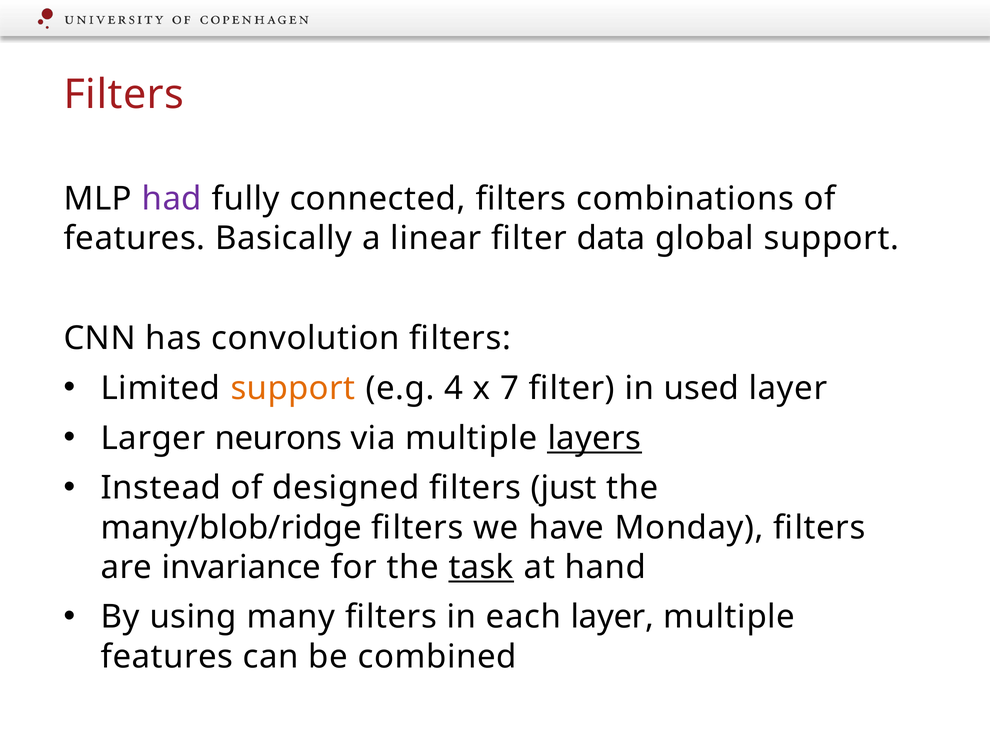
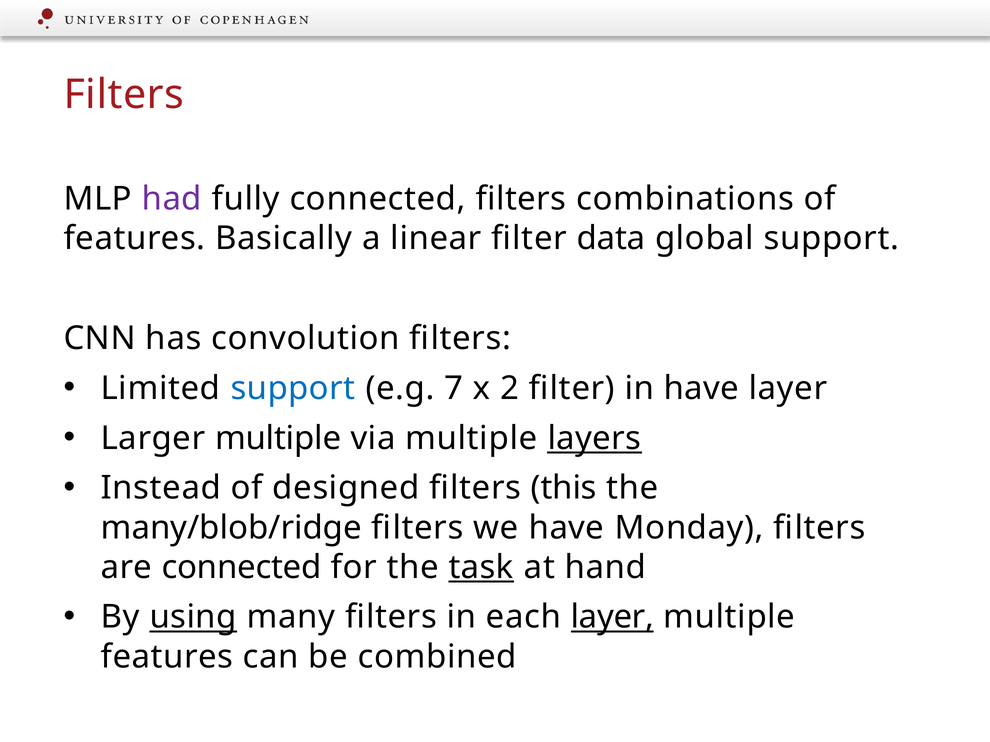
support at (293, 389) colour: orange -> blue
4: 4 -> 7
7: 7 -> 2
in used: used -> have
Larger neurons: neurons -> multiple
just: just -> this
are invariance: invariance -> connected
using underline: none -> present
layer at (612, 618) underline: none -> present
